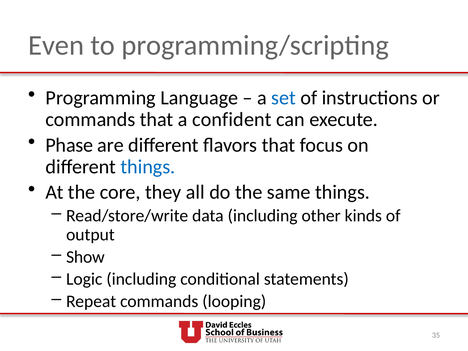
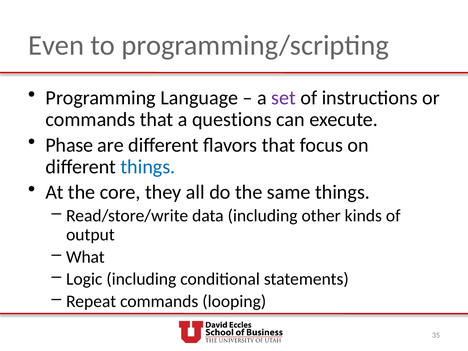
set colour: blue -> purple
confident: confident -> questions
Show: Show -> What
